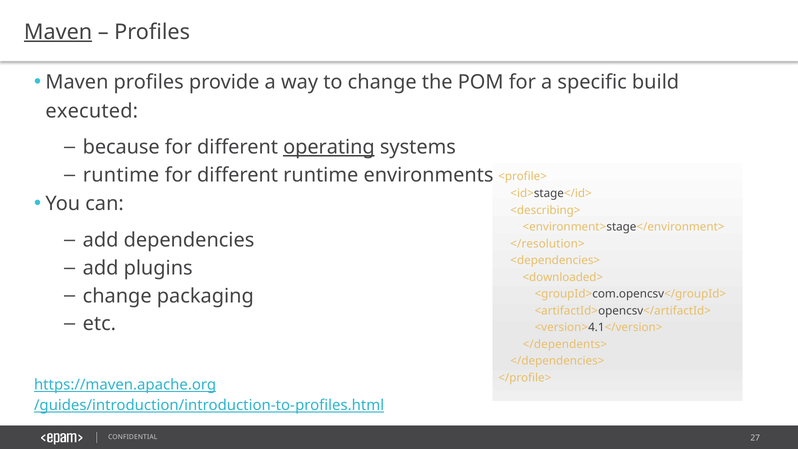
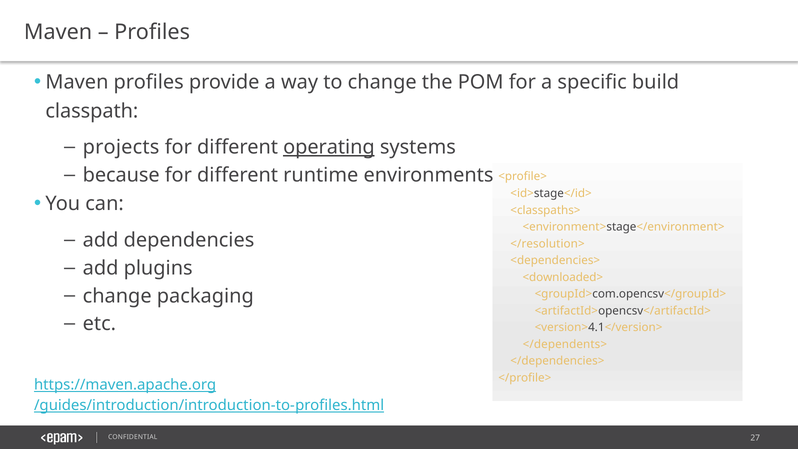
Maven at (58, 32) underline: present -> none
executed: executed -> classpath
because: because -> projects
runtime at (121, 175): runtime -> because
<describing>: <describing> -> <classpaths>
